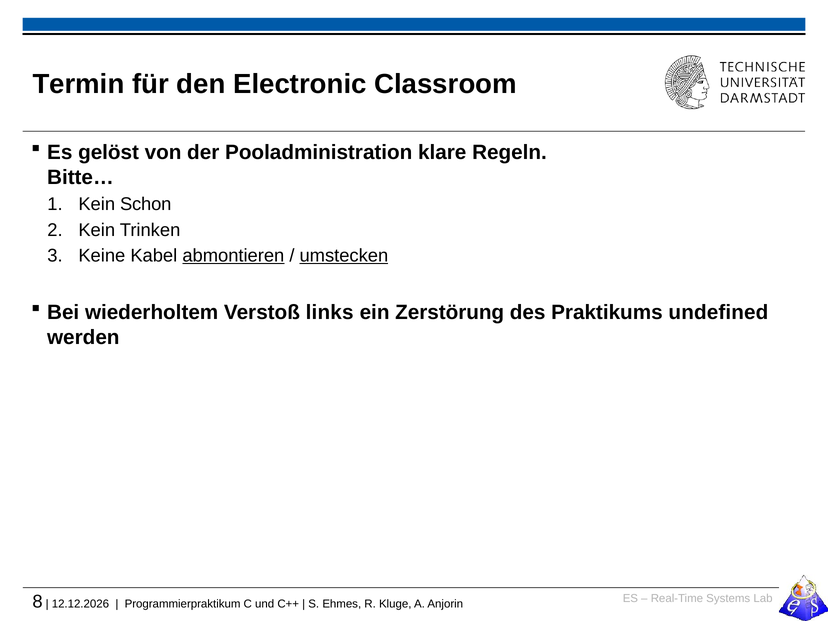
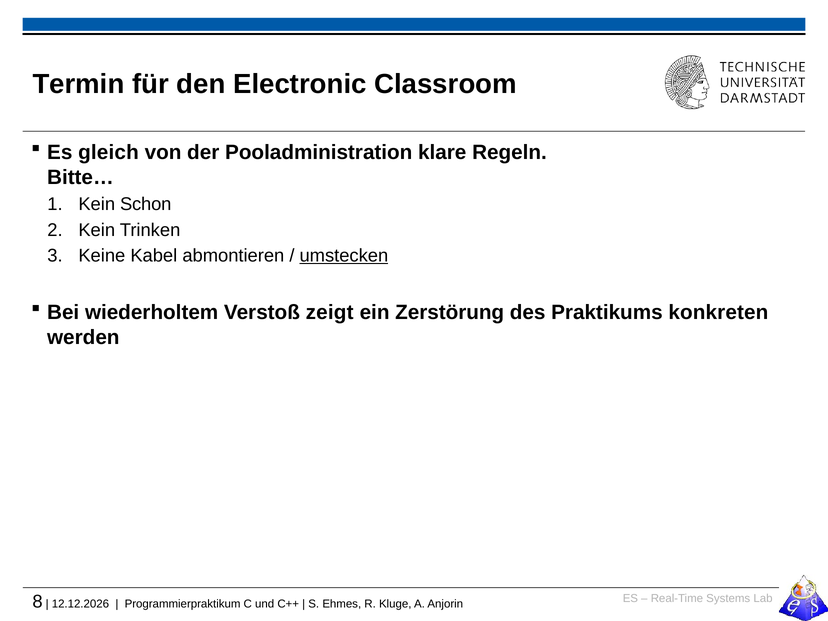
gelöst: gelöst -> gleich
abmontieren underline: present -> none
links: links -> zeigt
undefined: undefined -> konkreten
